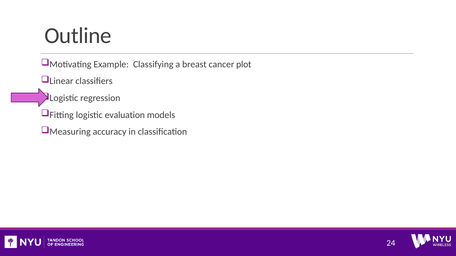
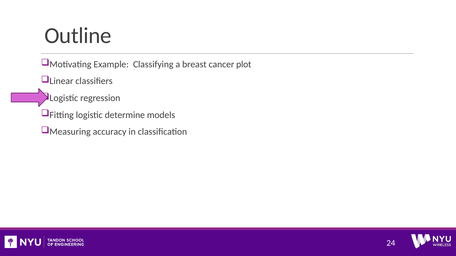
evaluation: evaluation -> determine
